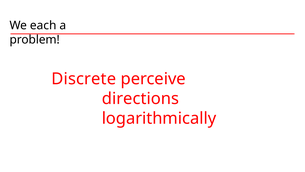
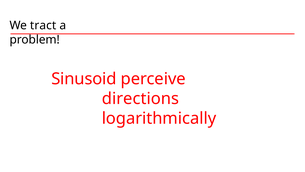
each: each -> tract
Discrete: Discrete -> Sinusoid
